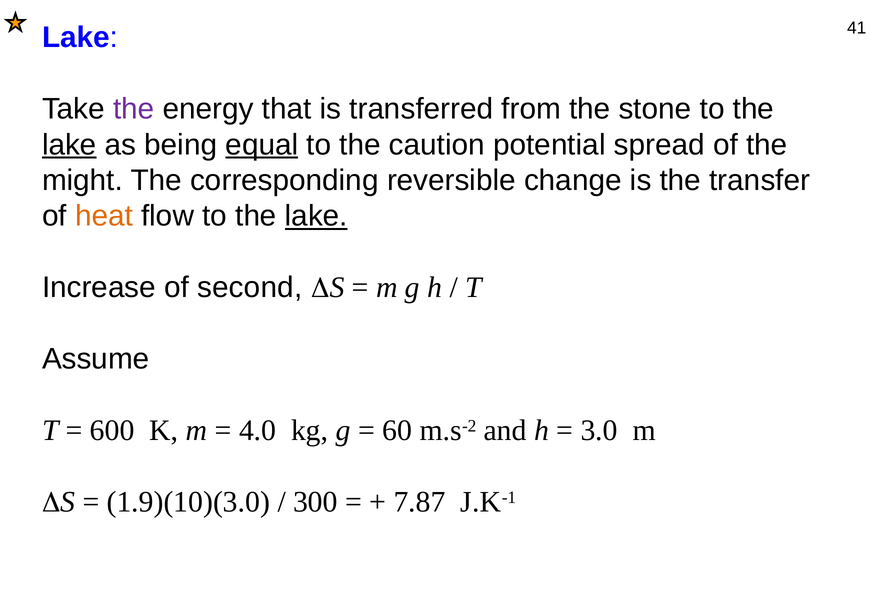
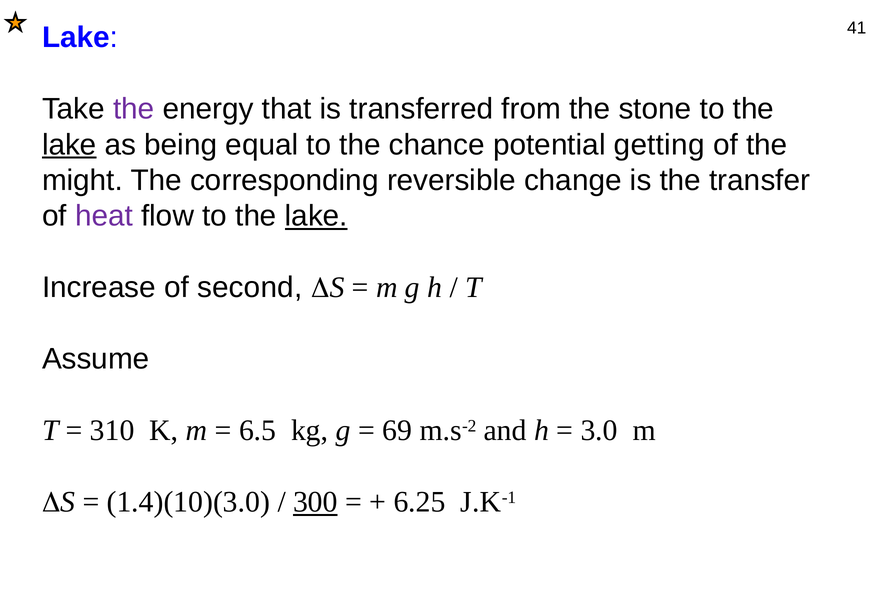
equal underline: present -> none
caution: caution -> chance
spread: spread -> getting
heat colour: orange -> purple
600: 600 -> 310
4.0: 4.0 -> 6.5
60: 60 -> 69
1.9)(10)(3.0: 1.9)(10)(3.0 -> 1.4)(10)(3.0
300 underline: none -> present
7.87: 7.87 -> 6.25
